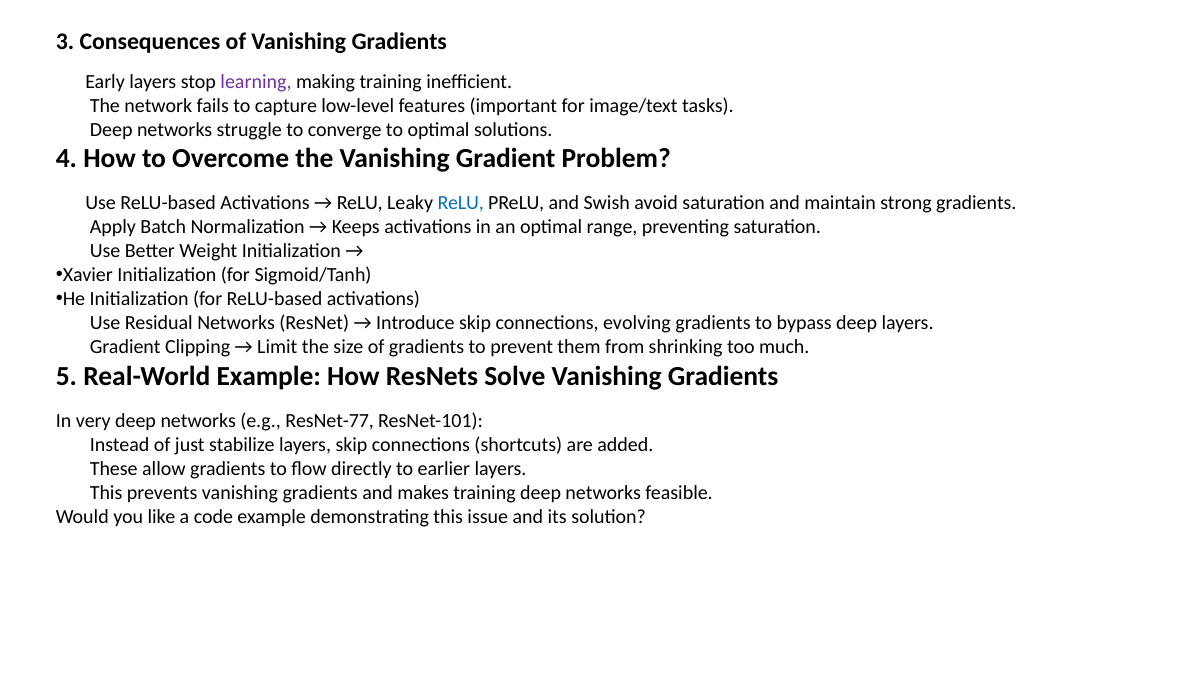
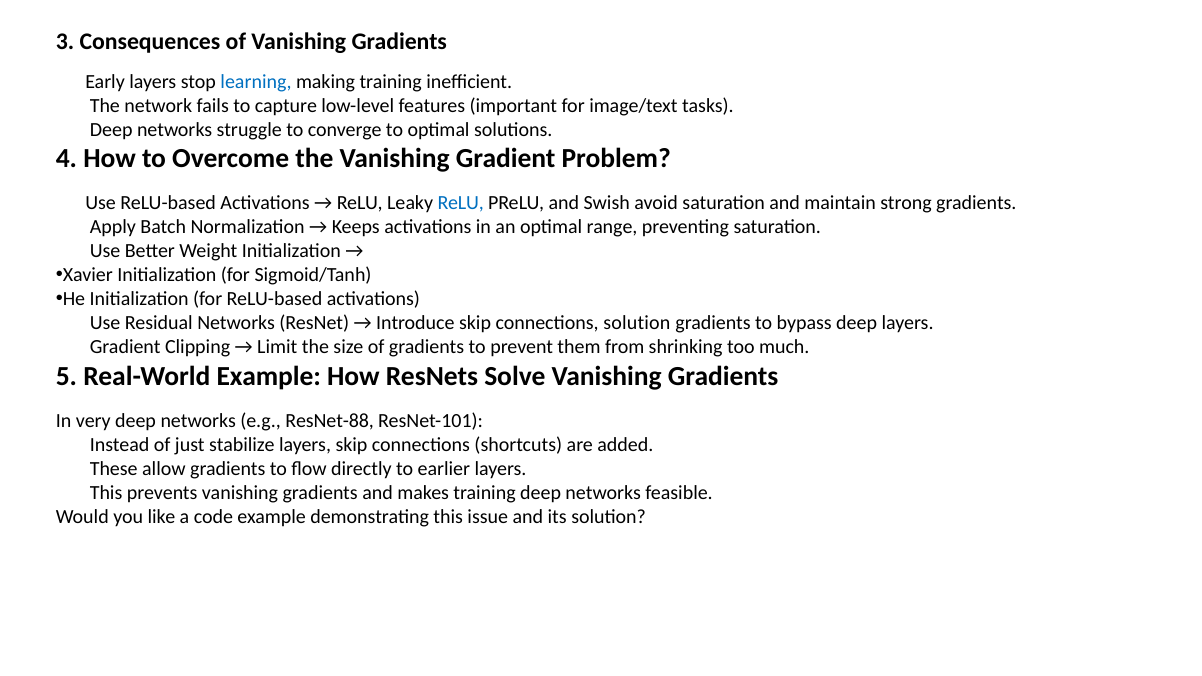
learning colour: purple -> blue
connections evolving: evolving -> solution
ResNet-77: ResNet-77 -> ResNet-88
